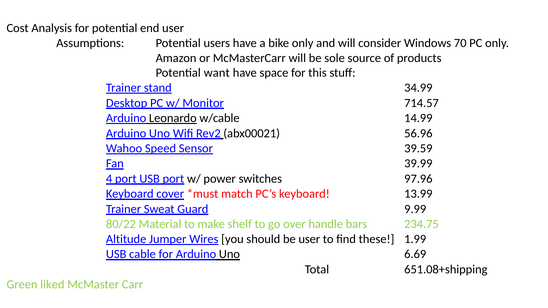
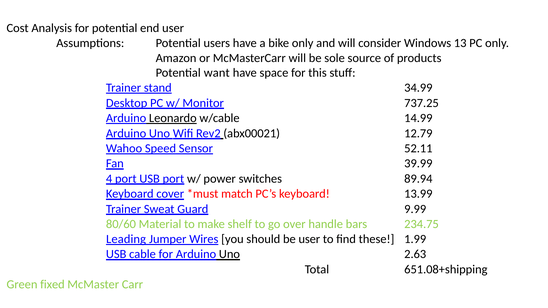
70: 70 -> 13
714.57: 714.57 -> 737.25
56.96: 56.96 -> 12.79
39.59: 39.59 -> 52.11
97.96: 97.96 -> 89.94
80/22: 80/22 -> 80/60
Altitude: Altitude -> Leading
6.69: 6.69 -> 2.63
liked: liked -> fixed
